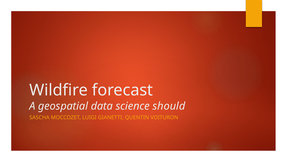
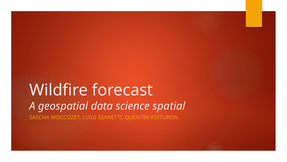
should: should -> spatial
